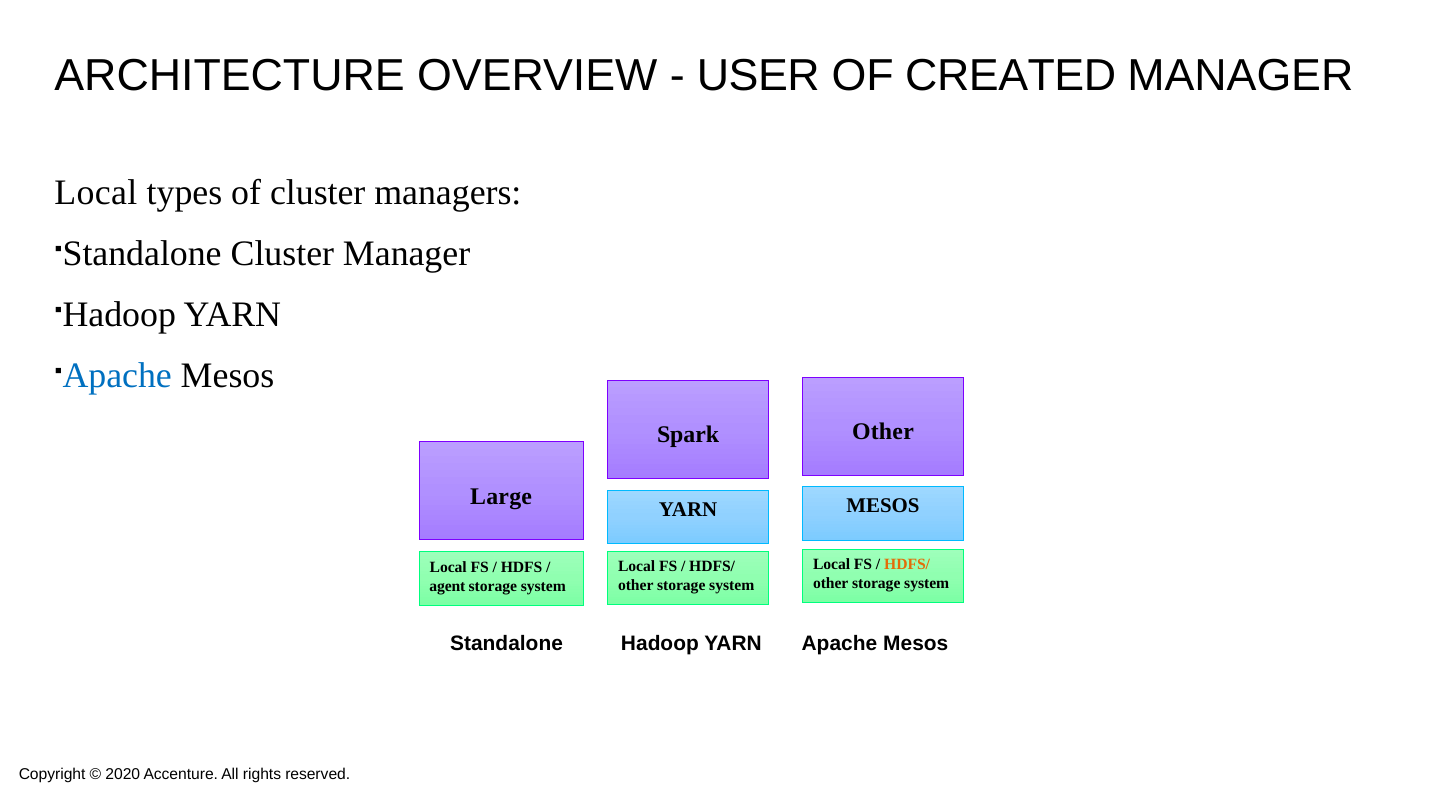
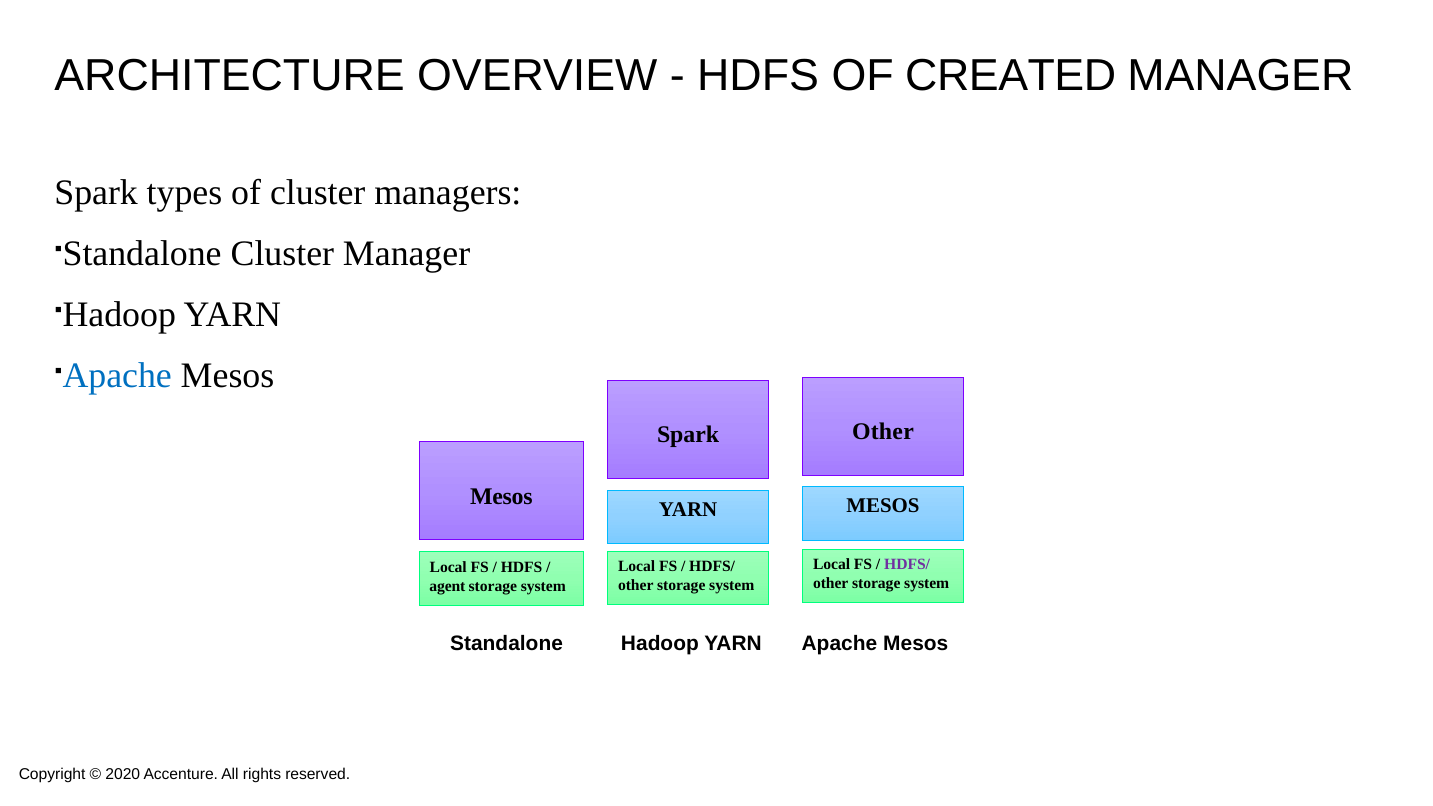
USER at (758, 75): USER -> HDFS
Local at (96, 193): Local -> Spark
Large at (501, 496): Large -> Mesos
HDFS/ at (907, 565) colour: orange -> purple
